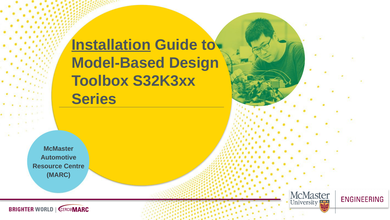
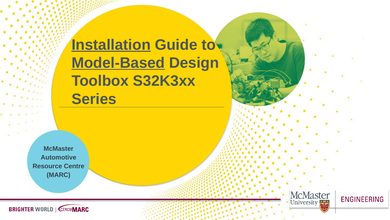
Model-Based underline: none -> present
